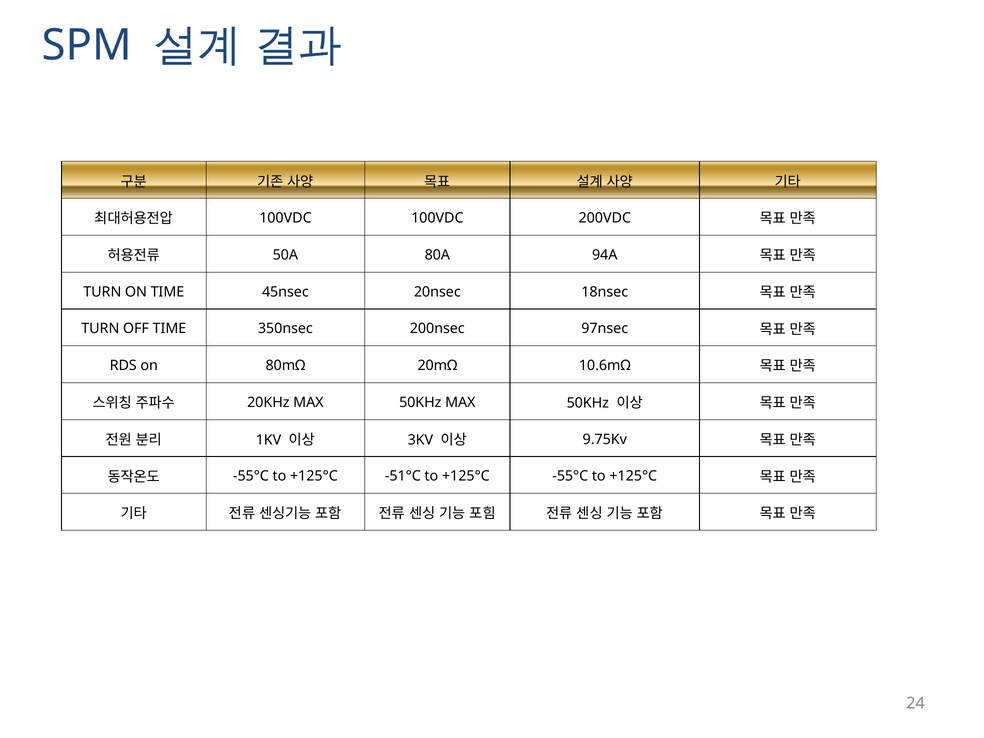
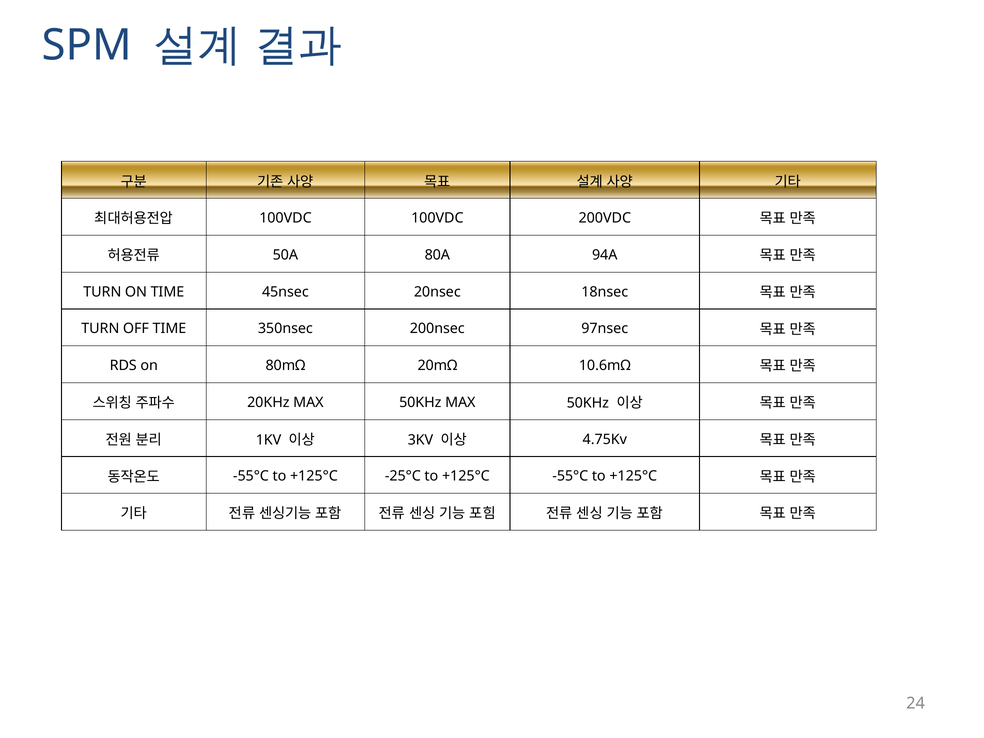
9.75Kv: 9.75Kv -> 4.75Kv
-51°C: -51°C -> -25°C
